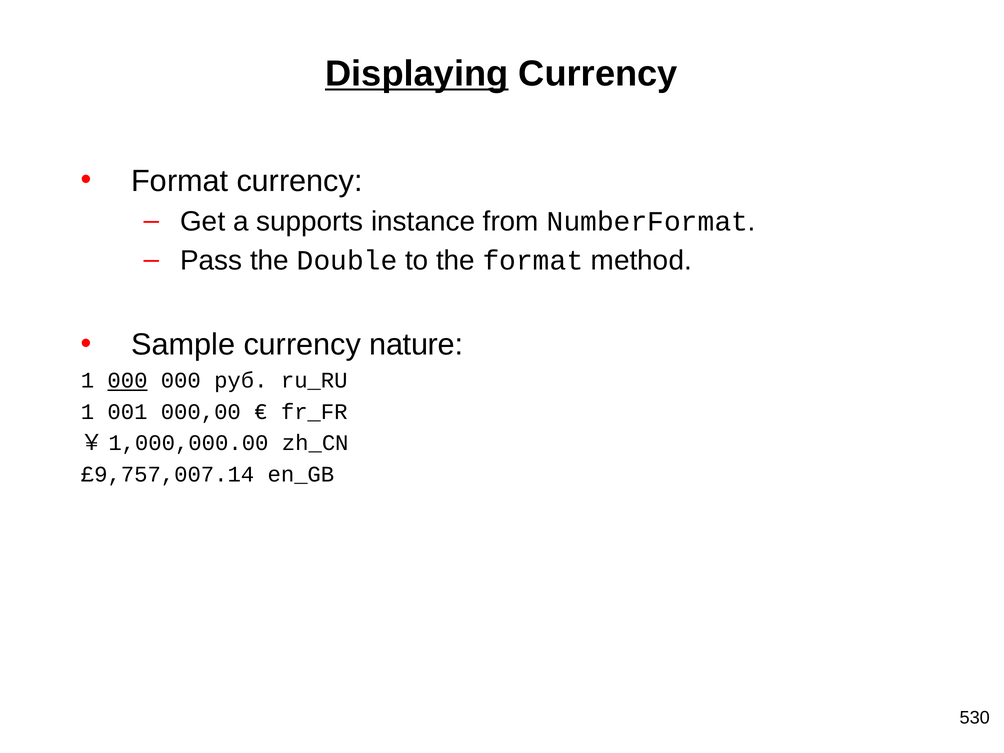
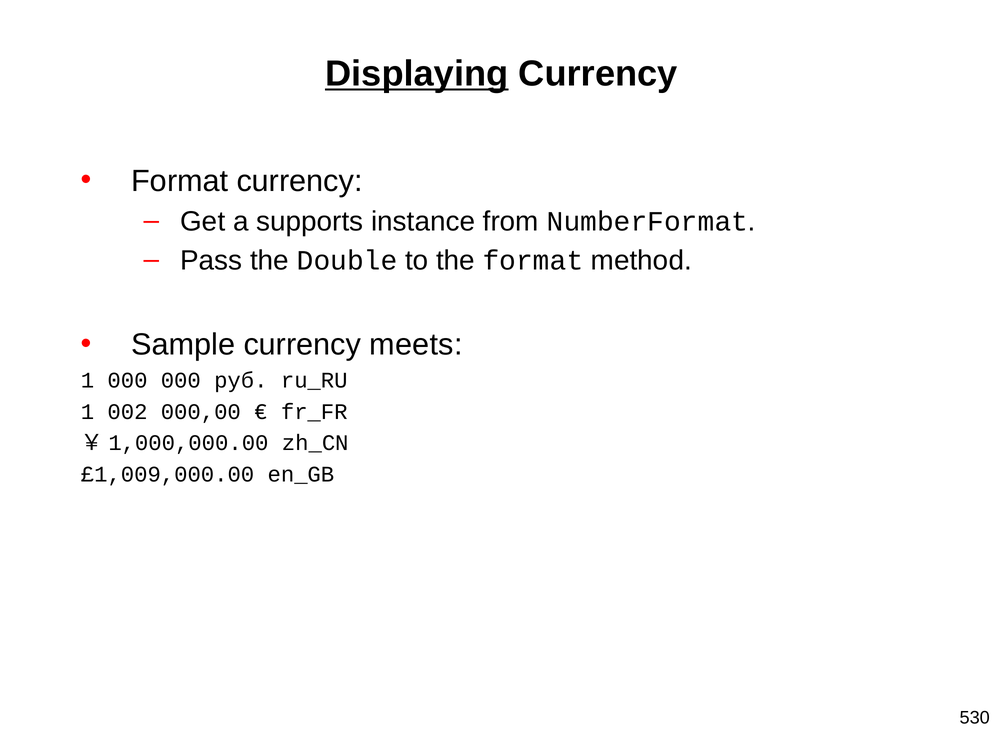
nature: nature -> meets
000 at (127, 381) underline: present -> none
001: 001 -> 002
£9,757,007.14: £9,757,007.14 -> £1,009,000.00
